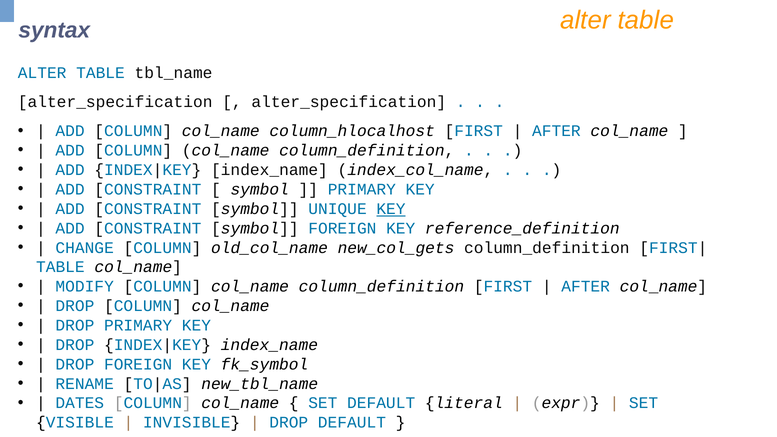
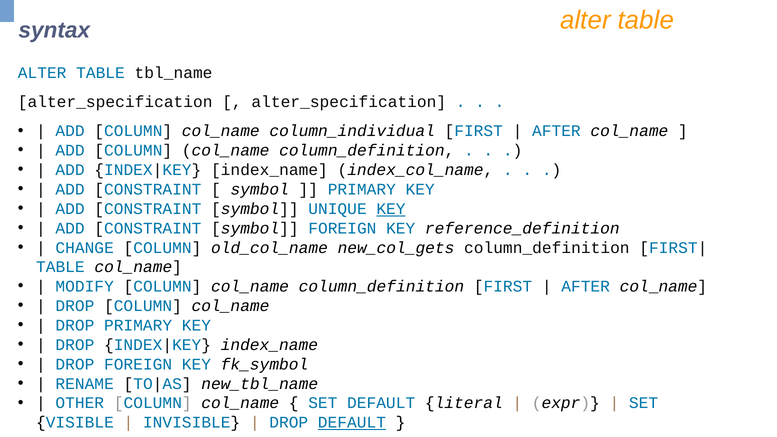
column_hlocalhost: column_hlocalhost -> column_individual
DATES: DATES -> OTHER
DEFAULT at (352, 423) underline: none -> present
